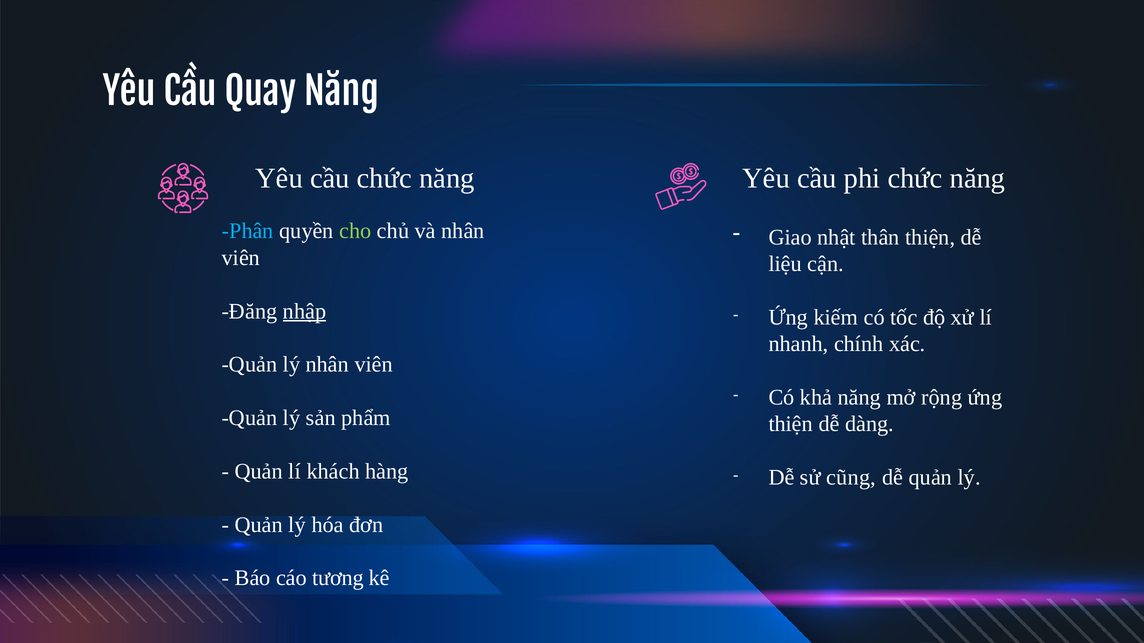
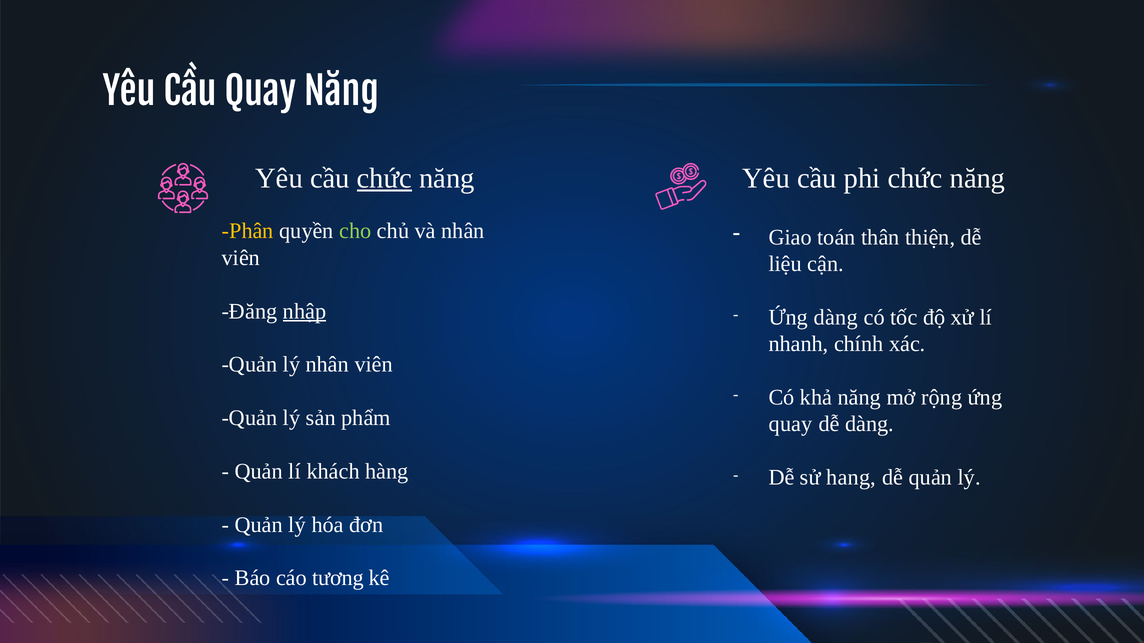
chức at (384, 178) underline: none -> present
Phân colour: light blue -> yellow
nhật: nhật -> toán
Ứng kiếm: kiếm -> dàng
thiện at (791, 424): thiện -> quay
cũng: cũng -> hang
